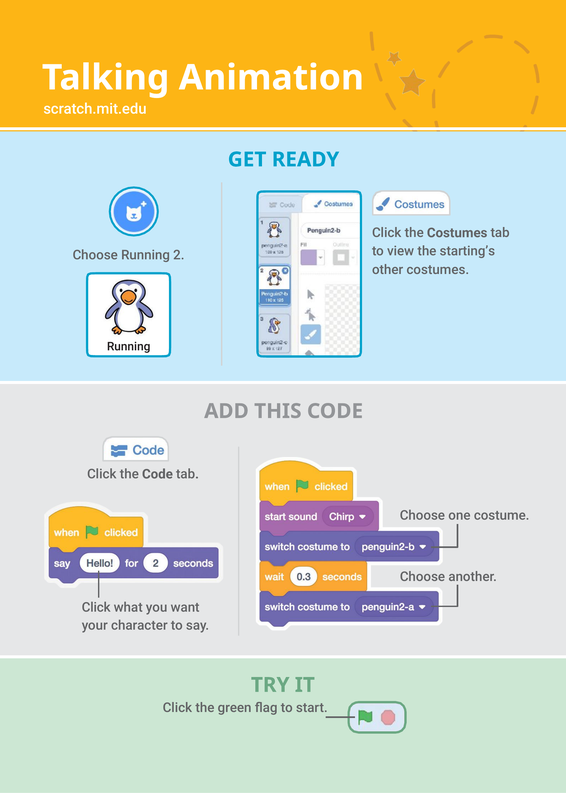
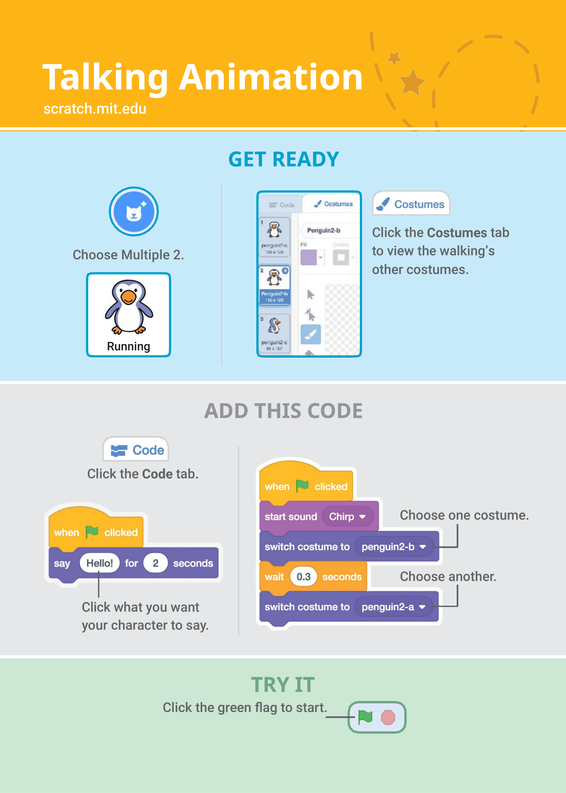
starting’s: starting’s -> walking’s
Choose Running: Running -> Multiple
